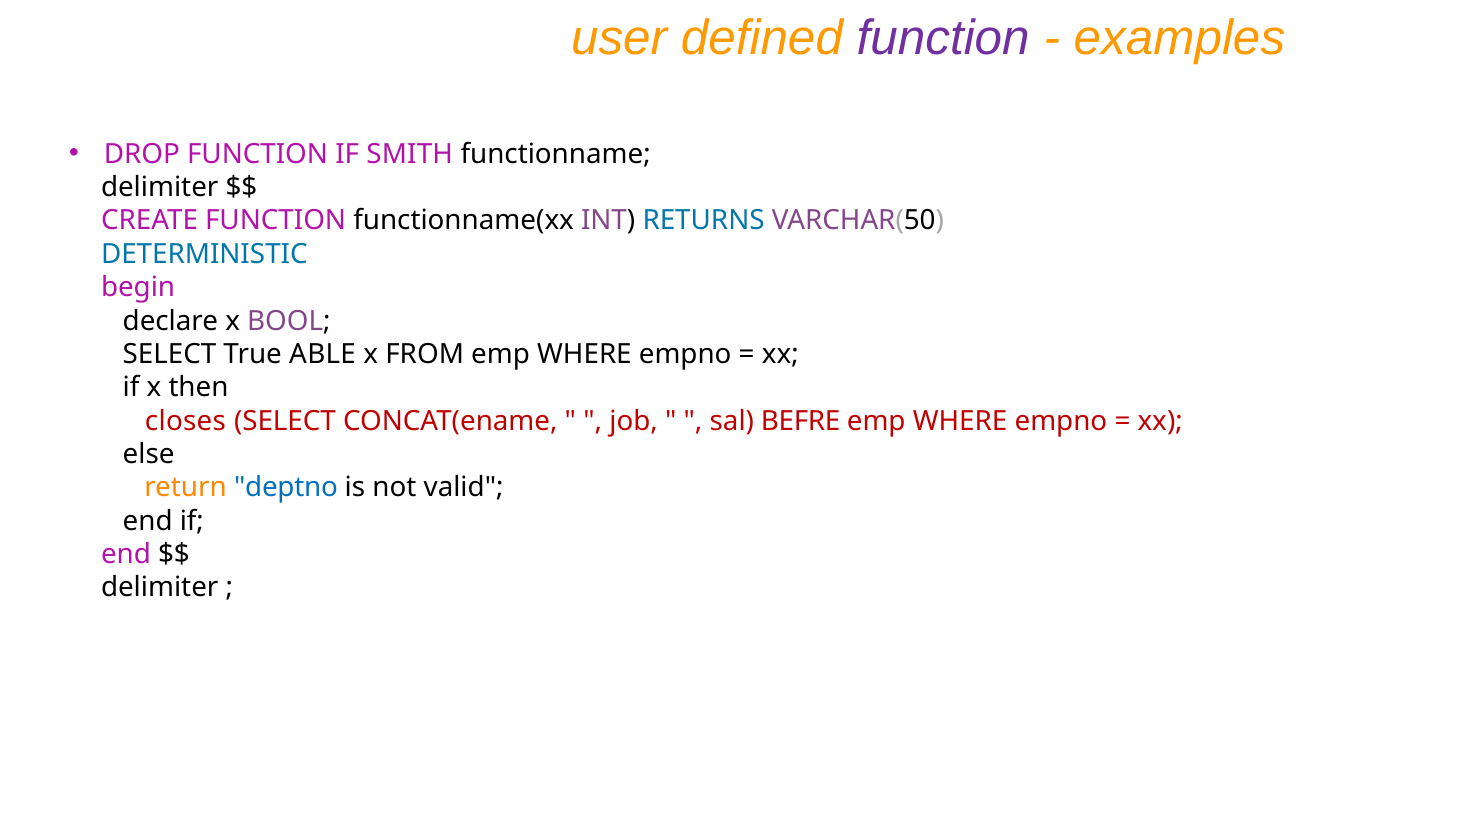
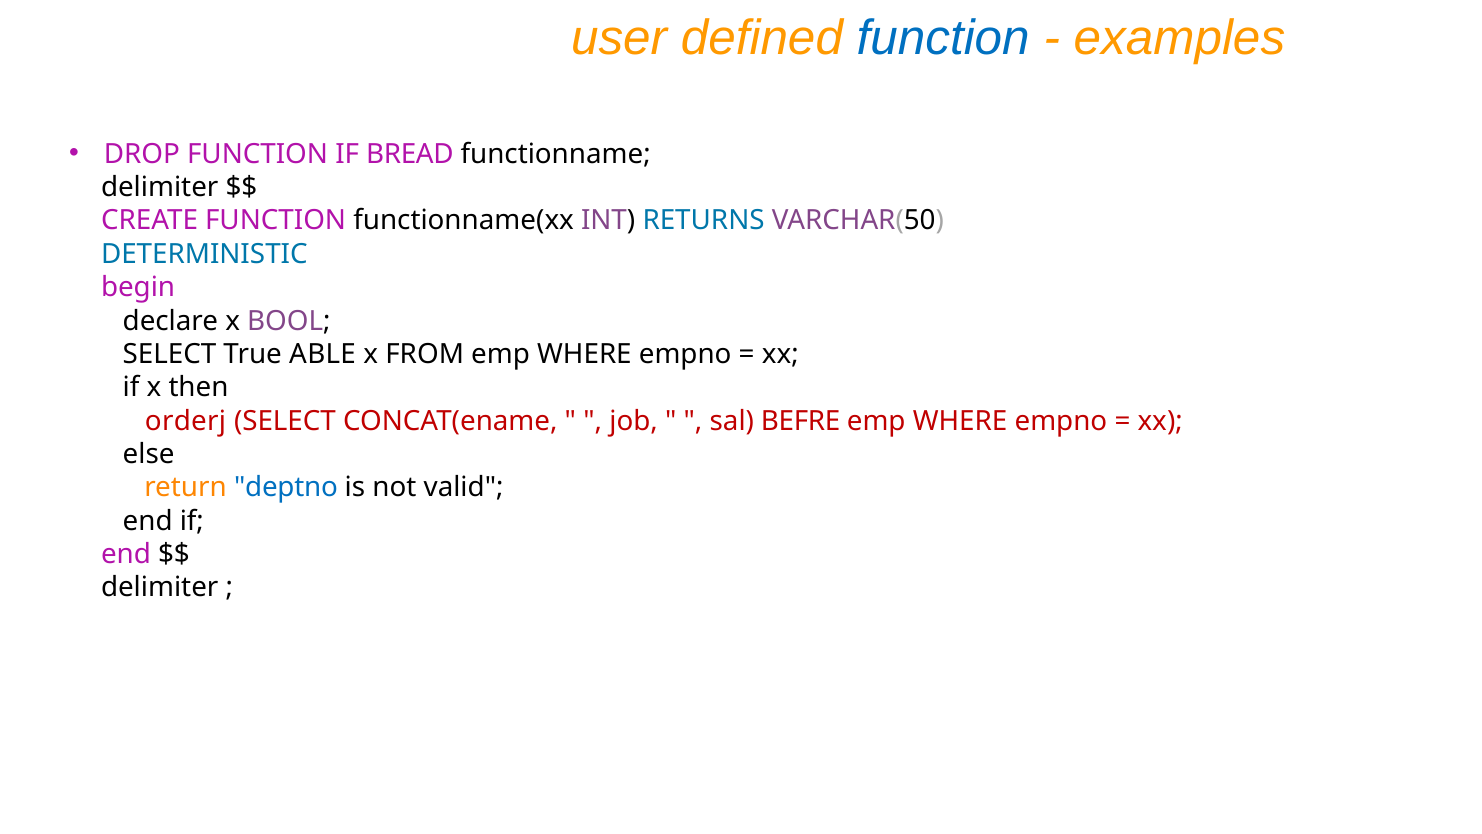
function at (943, 39) colour: purple -> blue
SMITH: SMITH -> BREAD
closes: closes -> orderj
